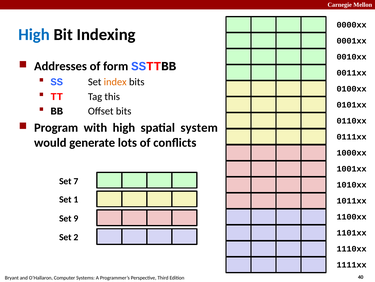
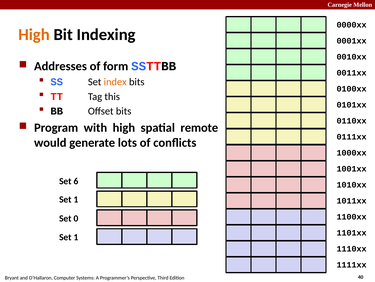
High at (34, 35) colour: blue -> orange
system: system -> remote
7: 7 -> 6
9: 9 -> 0
2 at (76, 237): 2 -> 1
